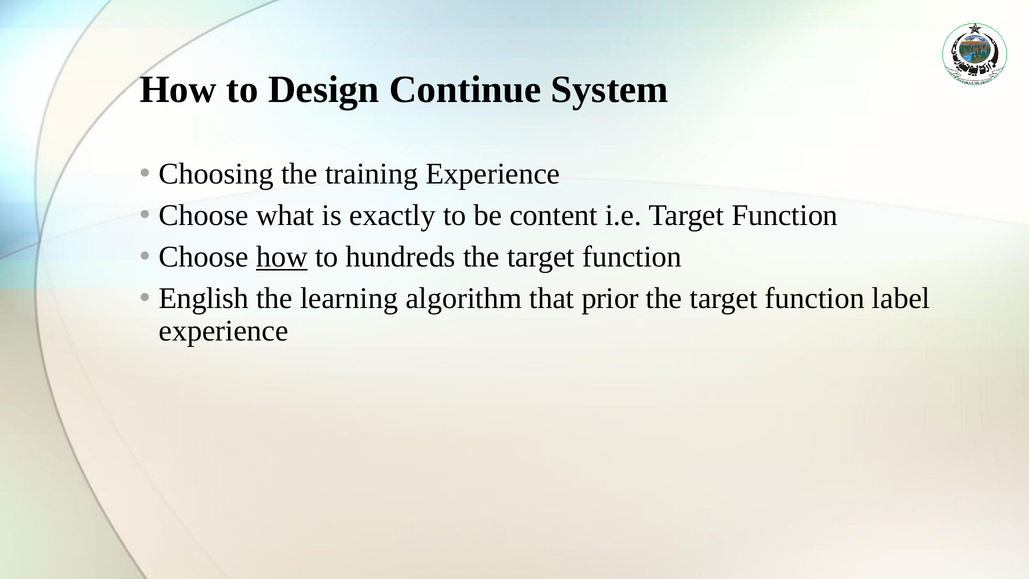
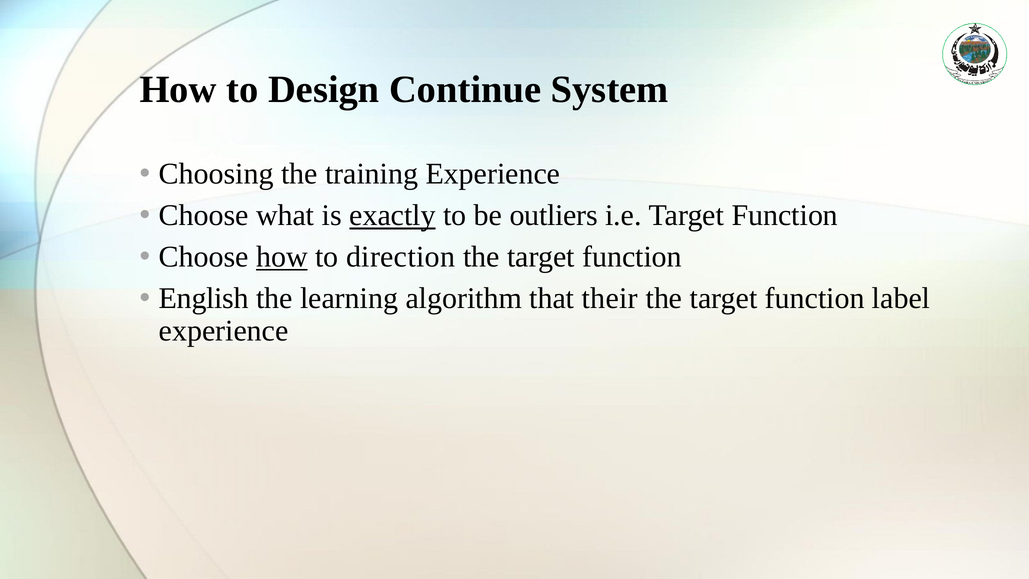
exactly underline: none -> present
content: content -> outliers
hundreds: hundreds -> direction
prior: prior -> their
